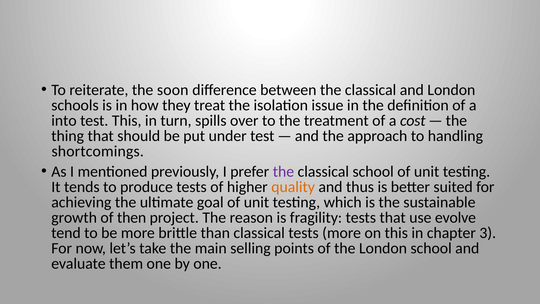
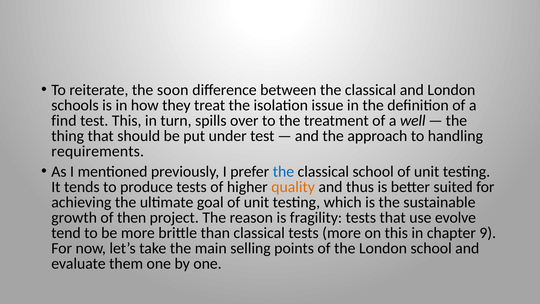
into: into -> find
cost: cost -> well
shortcomings: shortcomings -> requirements
the at (283, 172) colour: purple -> blue
3: 3 -> 9
